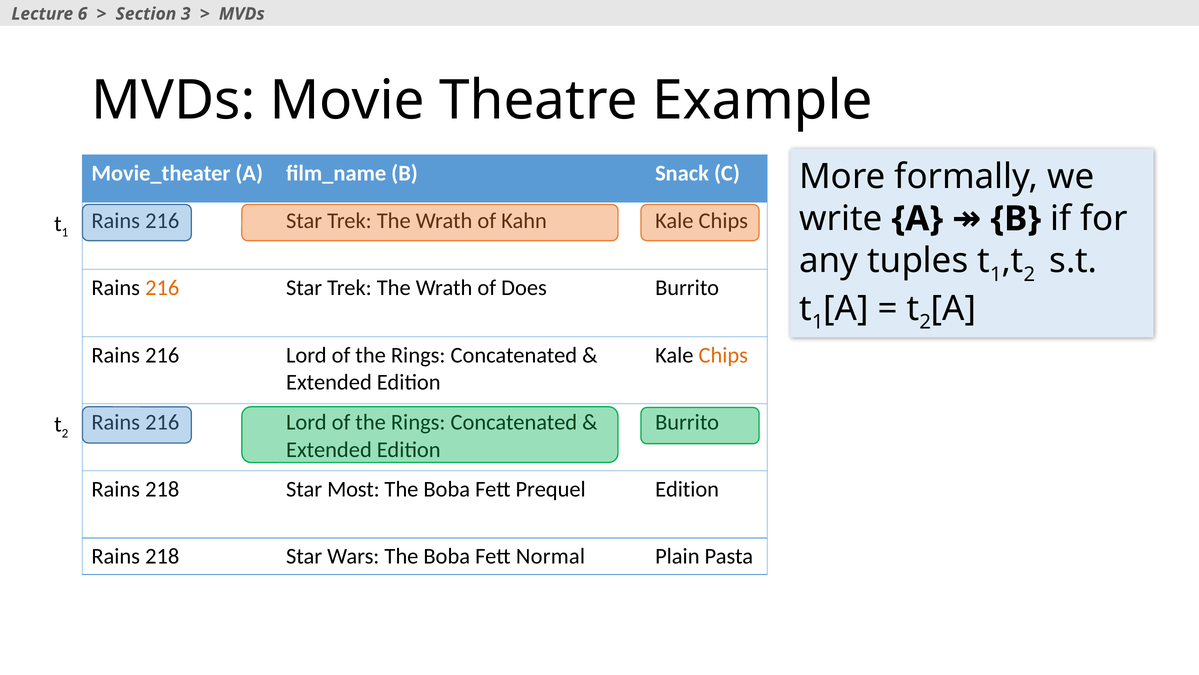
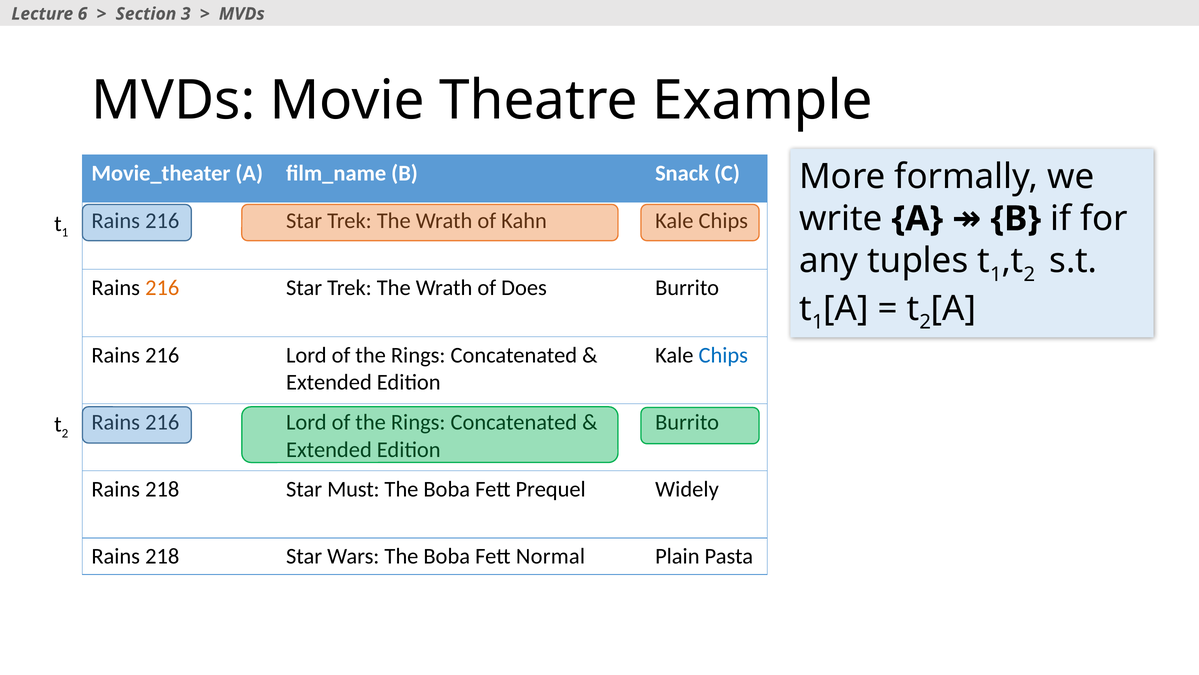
Chips at (723, 355) colour: orange -> blue
Most: Most -> Must
Prequel Edition: Edition -> Widely
